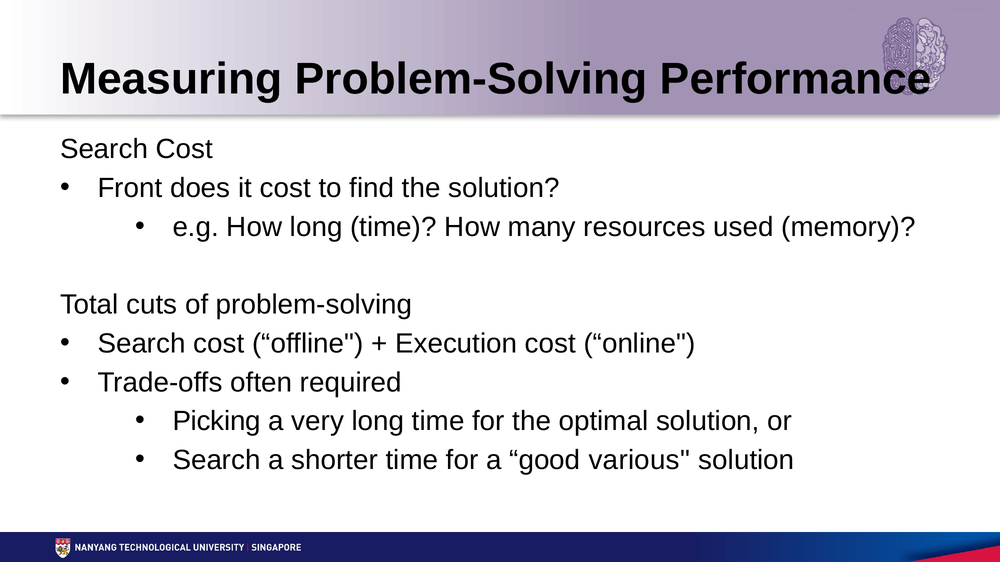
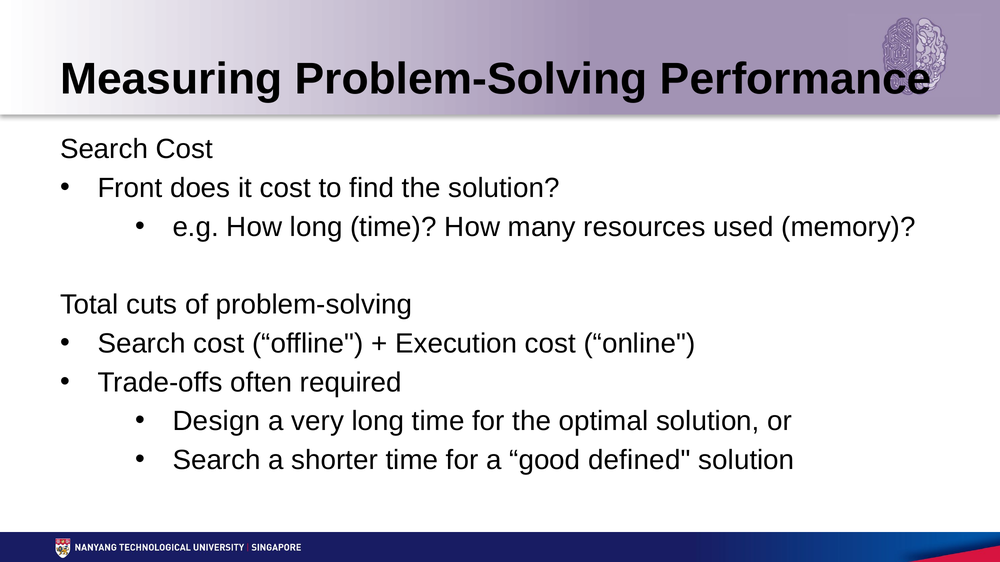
Picking: Picking -> Design
various: various -> defined
